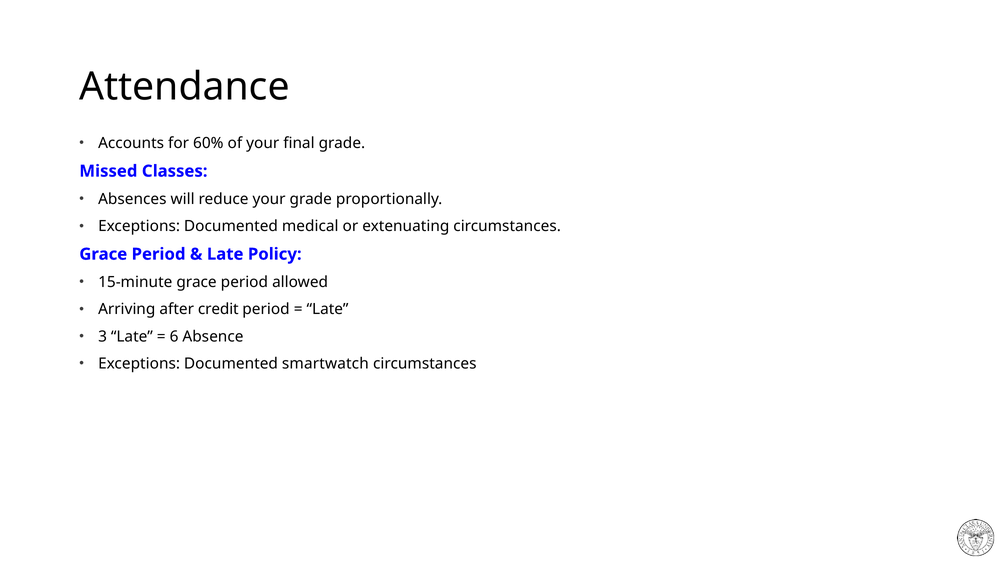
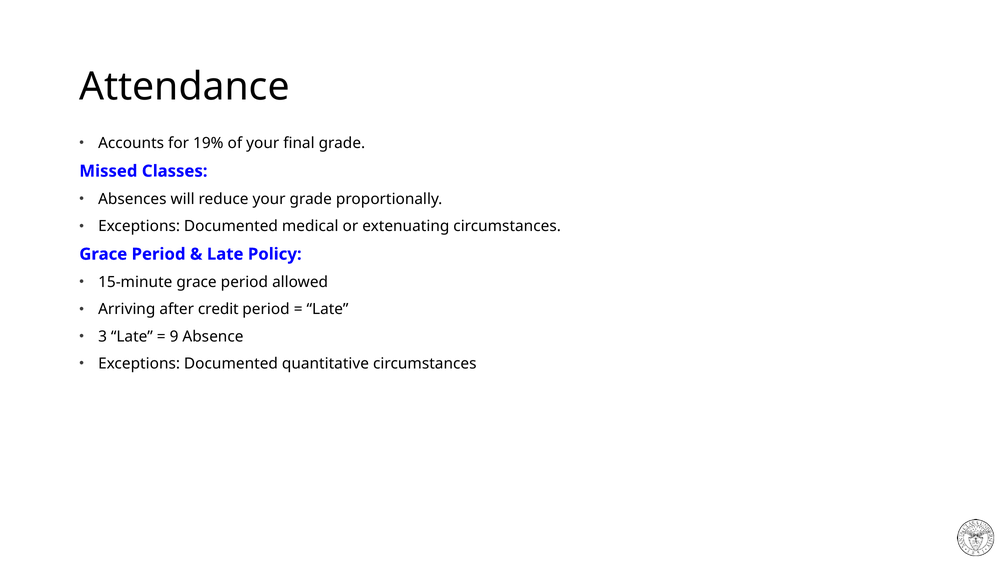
60%: 60% -> 19%
6: 6 -> 9
smartwatch: smartwatch -> quantitative
